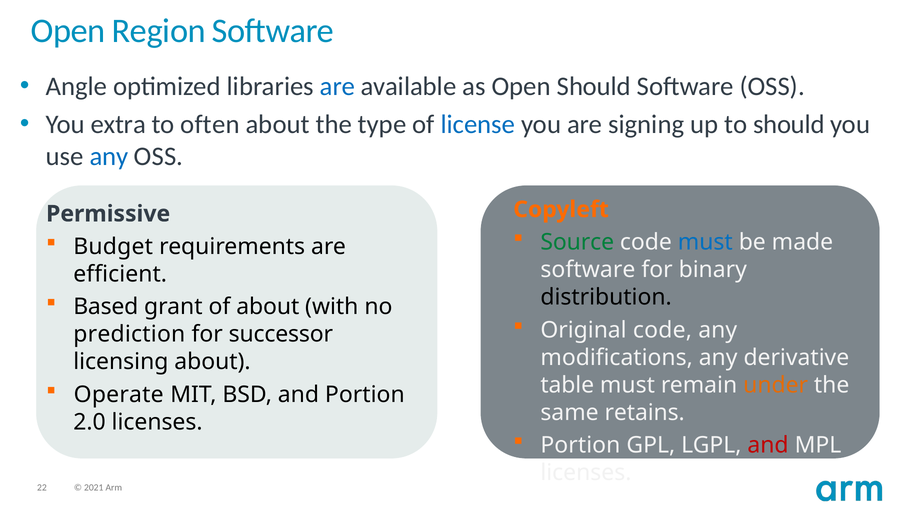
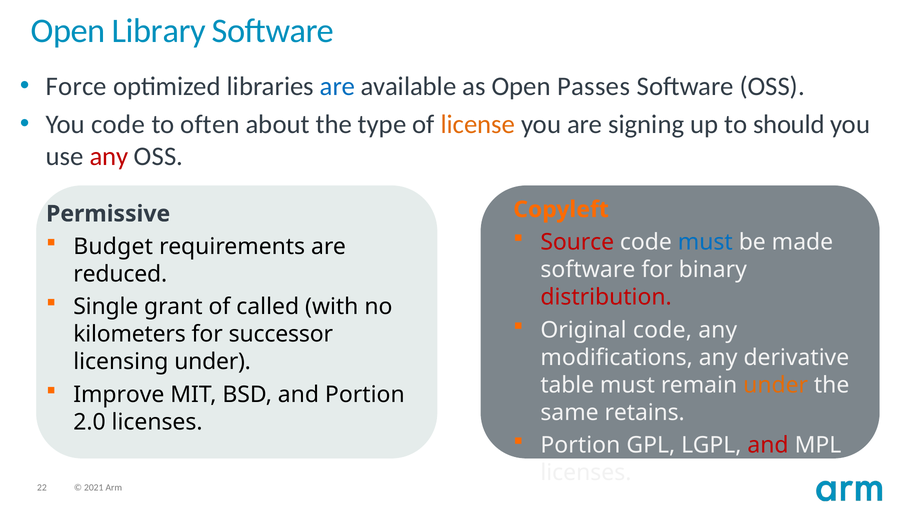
Region: Region -> Library
Angle: Angle -> Force
Open Should: Should -> Passes
You extra: extra -> code
license colour: blue -> orange
any at (109, 156) colour: blue -> red
Source colour: green -> red
efficient: efficient -> reduced
distribution colour: black -> red
Based: Based -> Single
of about: about -> called
prediction: prediction -> kilometers
licensing about: about -> under
Operate: Operate -> Improve
